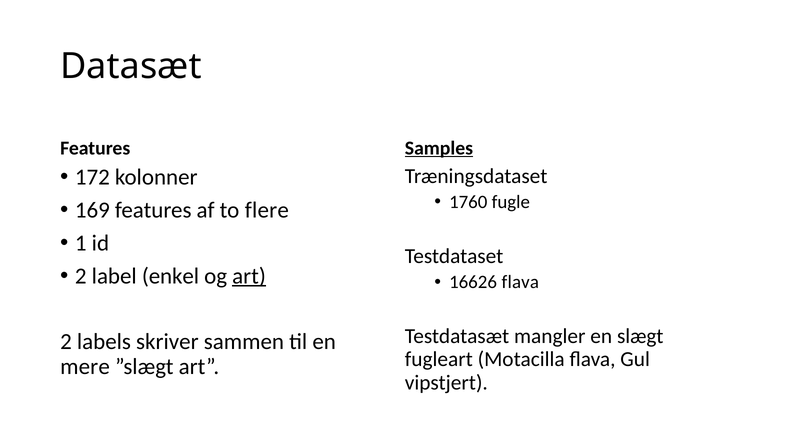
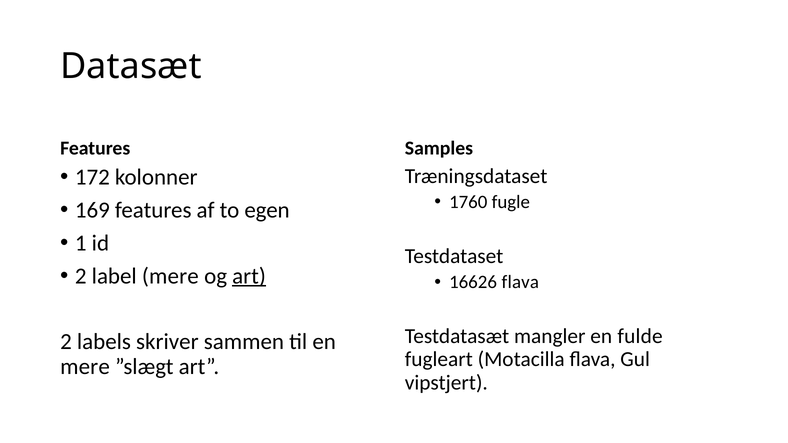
Samples underline: present -> none
flere: flere -> egen
label enkel: enkel -> mere
slægt: slægt -> fulde
